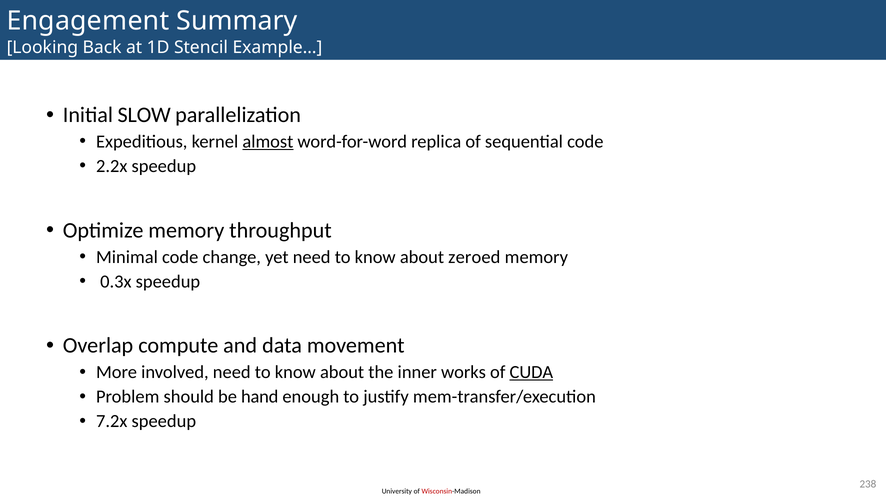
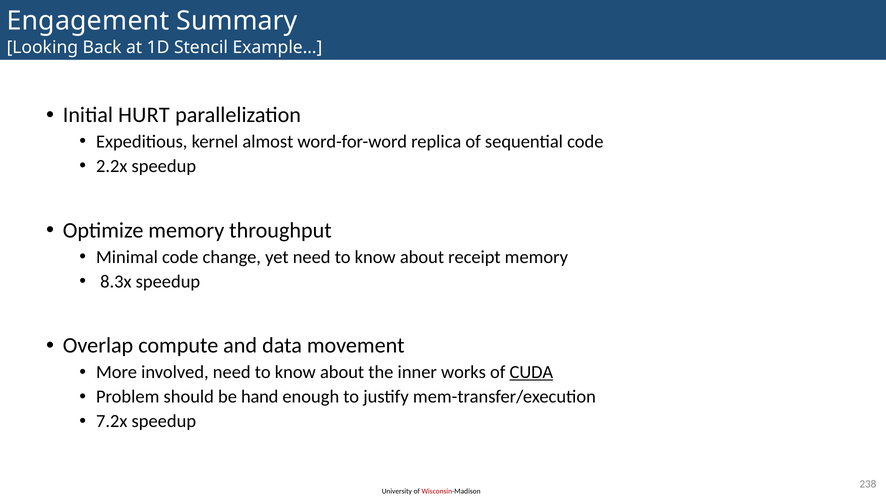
SLOW: SLOW -> HURT
almost underline: present -> none
zeroed: zeroed -> receipt
0.3x: 0.3x -> 8.3x
